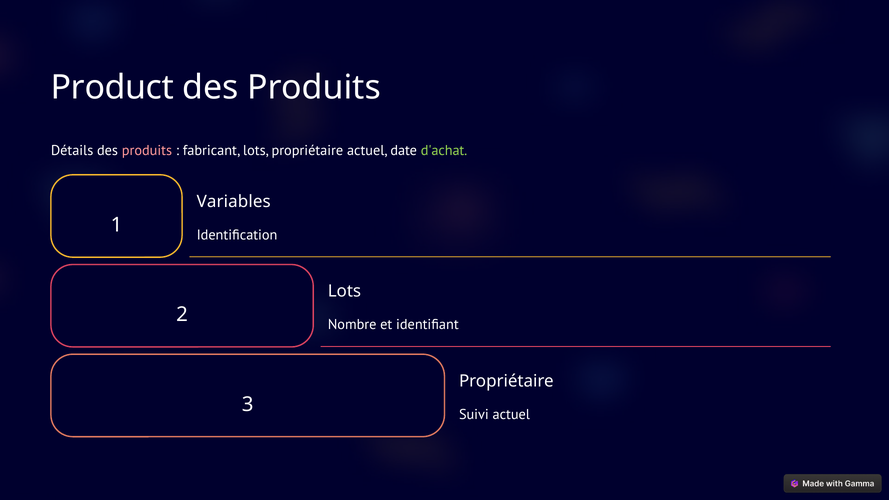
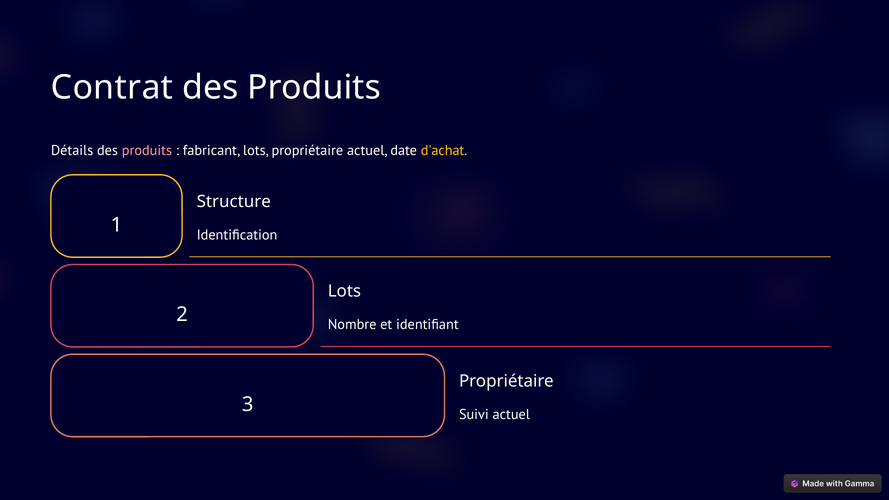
Product: Product -> Contrat
d'achat colour: light green -> yellow
Variables: Variables -> Structure
